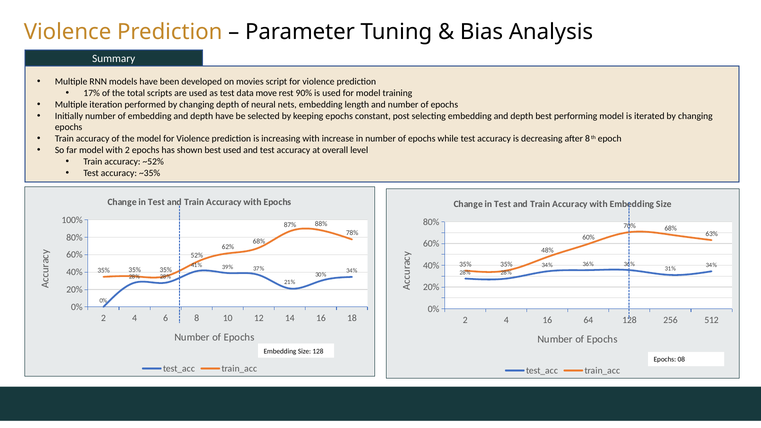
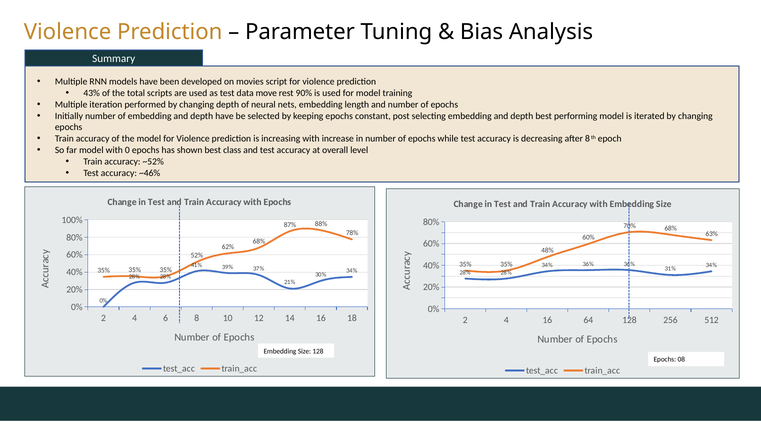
17%: 17% -> 43%
with 2: 2 -> 0
best used: used -> class
~35%: ~35% -> ~46%
